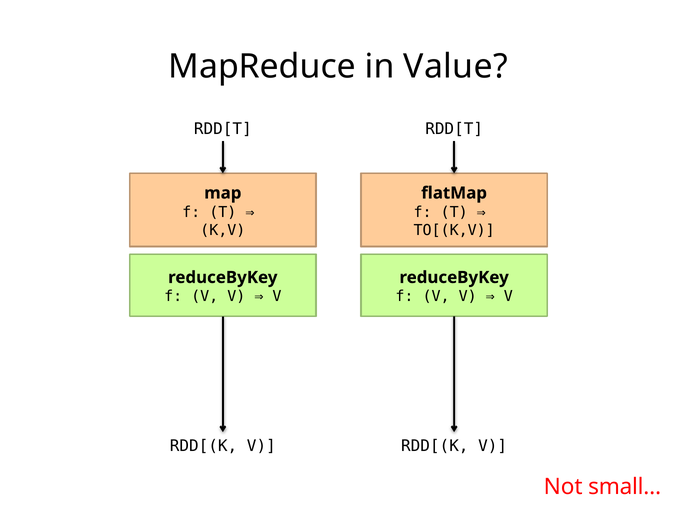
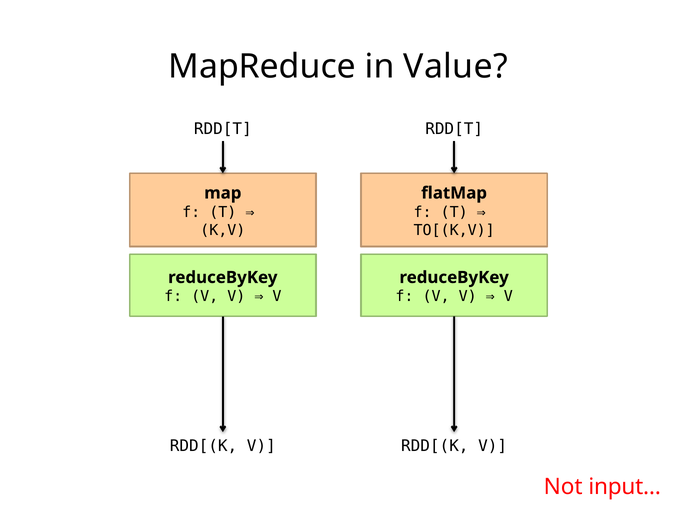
small…: small… -> input…
